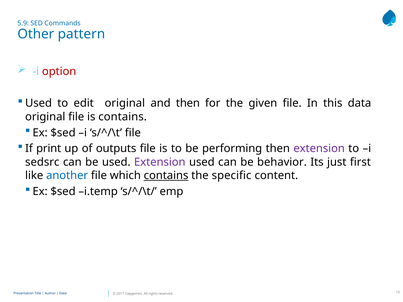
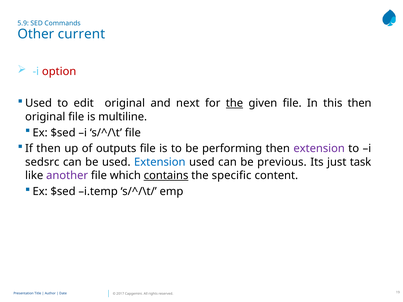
pattern: pattern -> current
and then: then -> next
the at (234, 103) underline: none -> present
this data: data -> then
is contains: contains -> multiline
If print: print -> then
Extension at (160, 162) colour: purple -> blue
behavior: behavior -> previous
first: first -> task
another colour: blue -> purple
